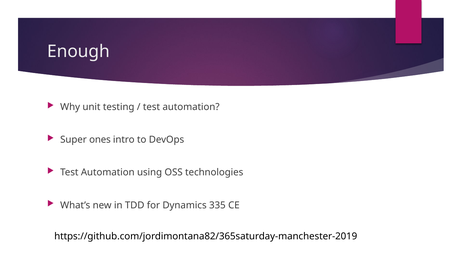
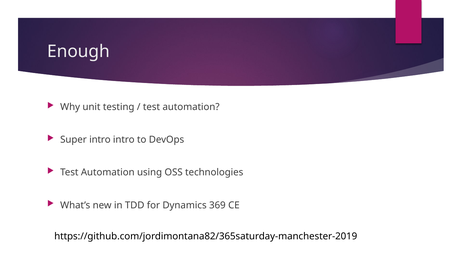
Super ones: ones -> intro
335: 335 -> 369
